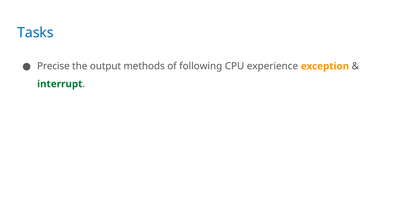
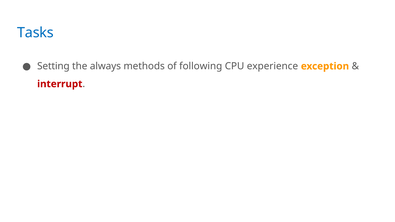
Precise: Precise -> Setting
output: output -> always
interrupt colour: green -> red
